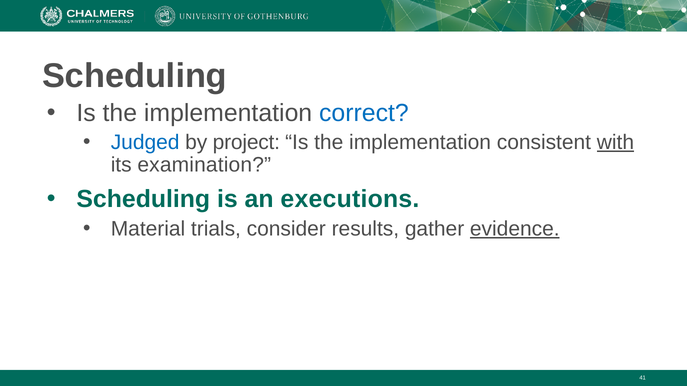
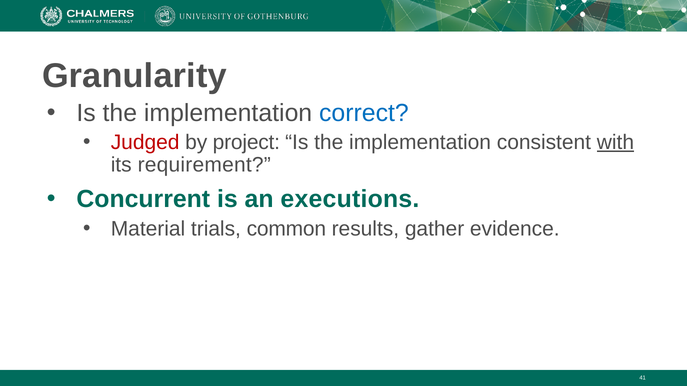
Scheduling at (135, 76): Scheduling -> Granularity
Judged colour: blue -> red
examination: examination -> requirement
Scheduling at (143, 199): Scheduling -> Concurrent
consider: consider -> common
evidence underline: present -> none
